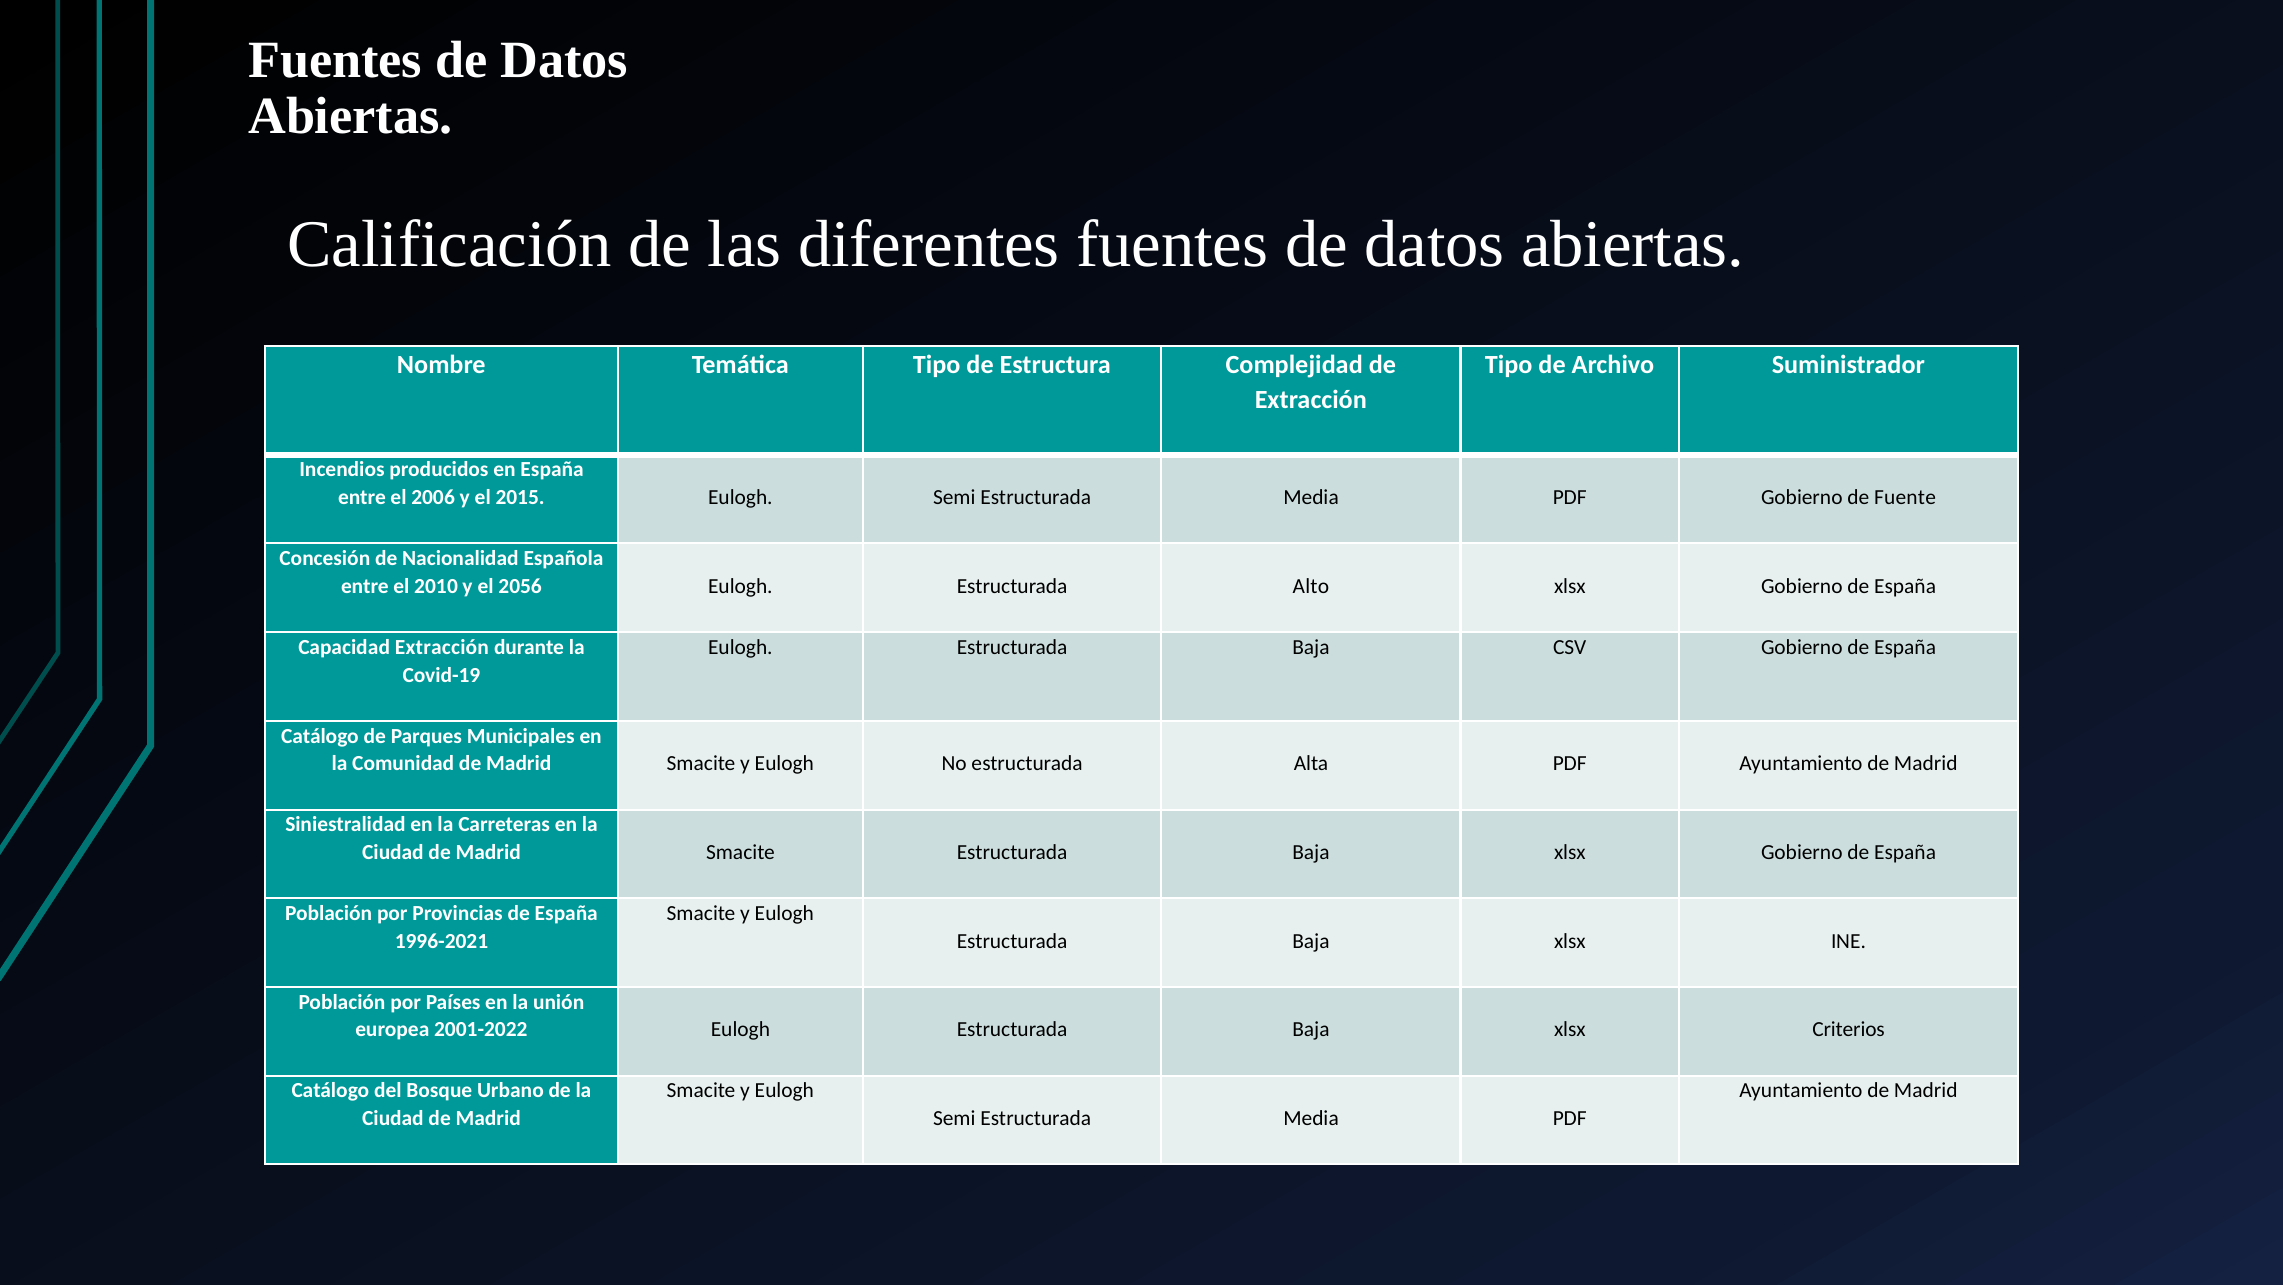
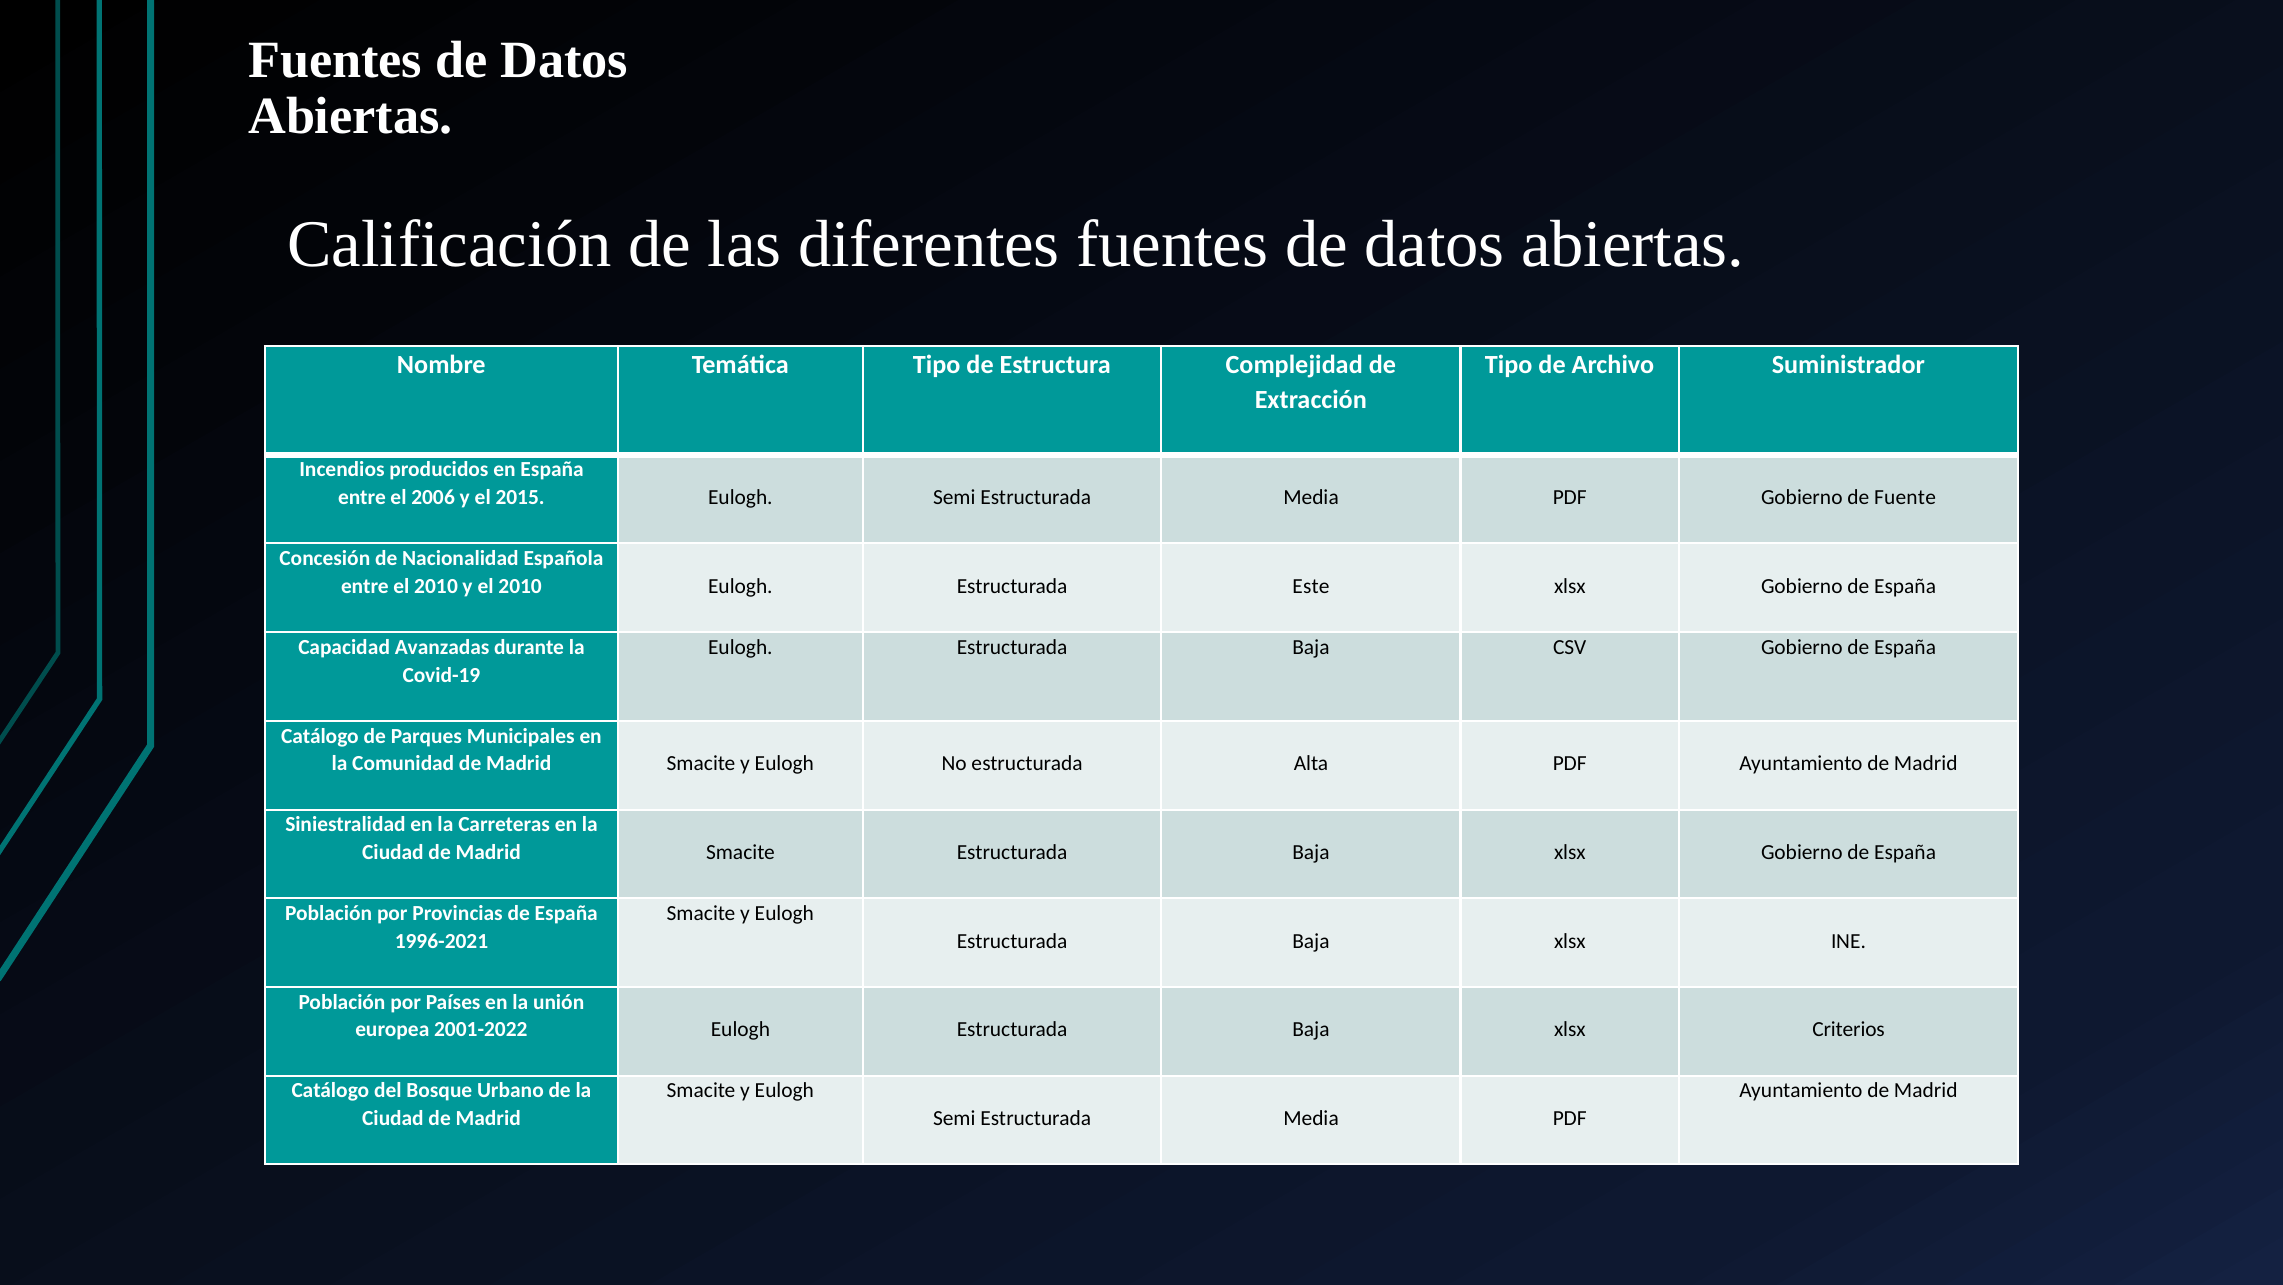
y el 2056: 2056 -> 2010
Alto: Alto -> Este
Capacidad Extracción: Extracción -> Avanzadas
